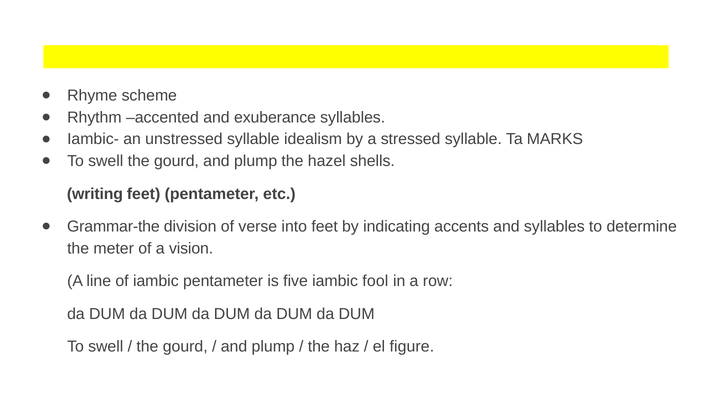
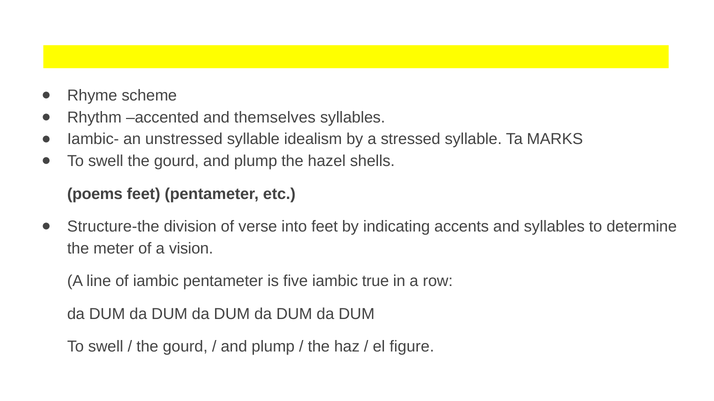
exuberance: exuberance -> themselves
writing: writing -> poems
Grammar-the: Grammar-the -> Structure-the
fool: fool -> true
